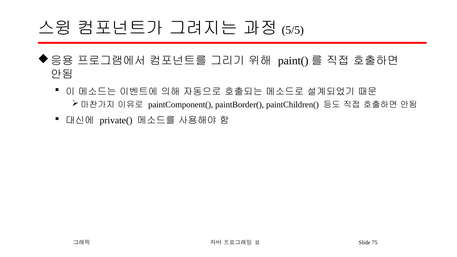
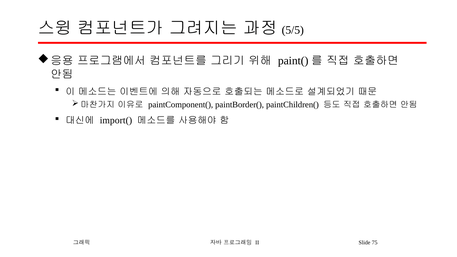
private(: private( -> import(
